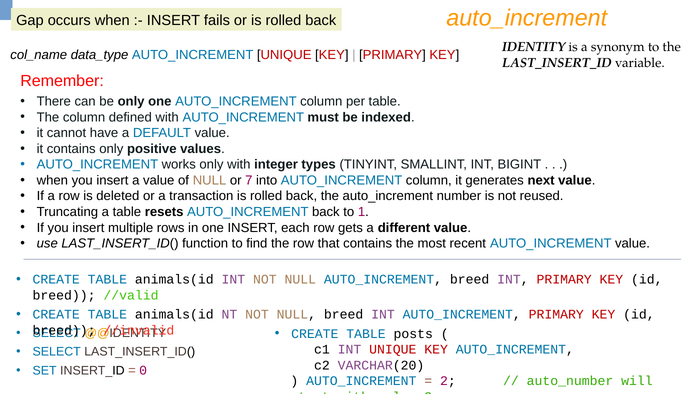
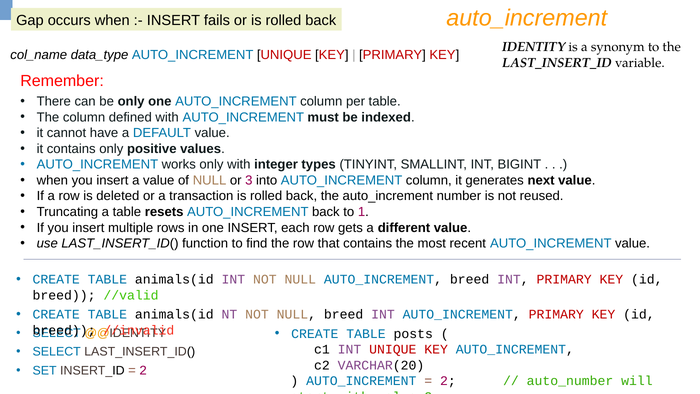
7: 7 -> 3
0 at (143, 370): 0 -> 2
